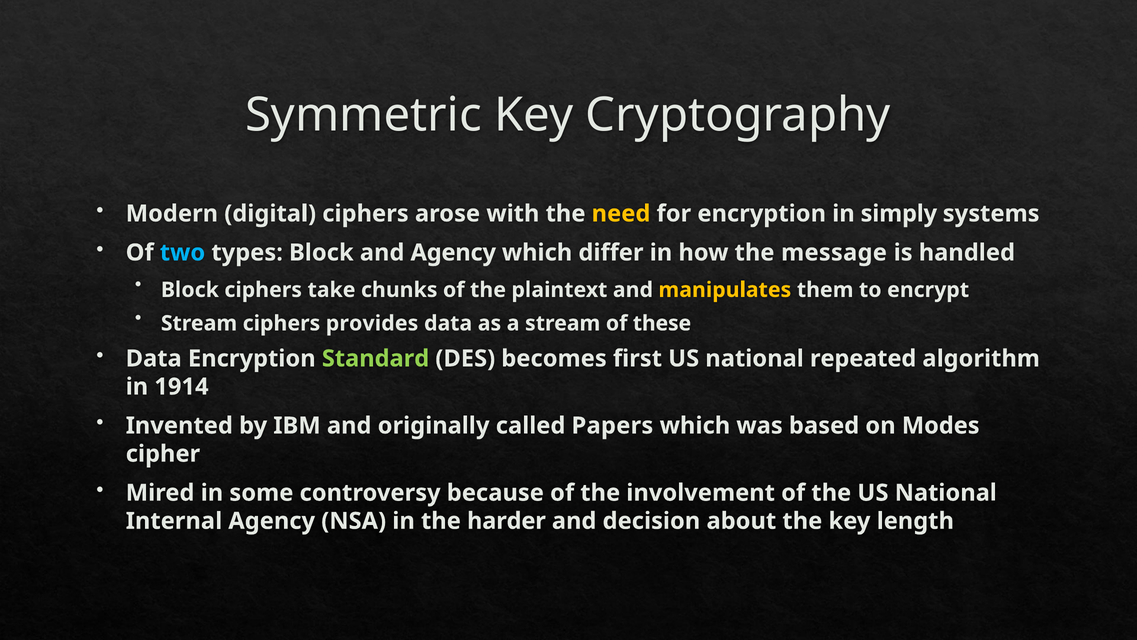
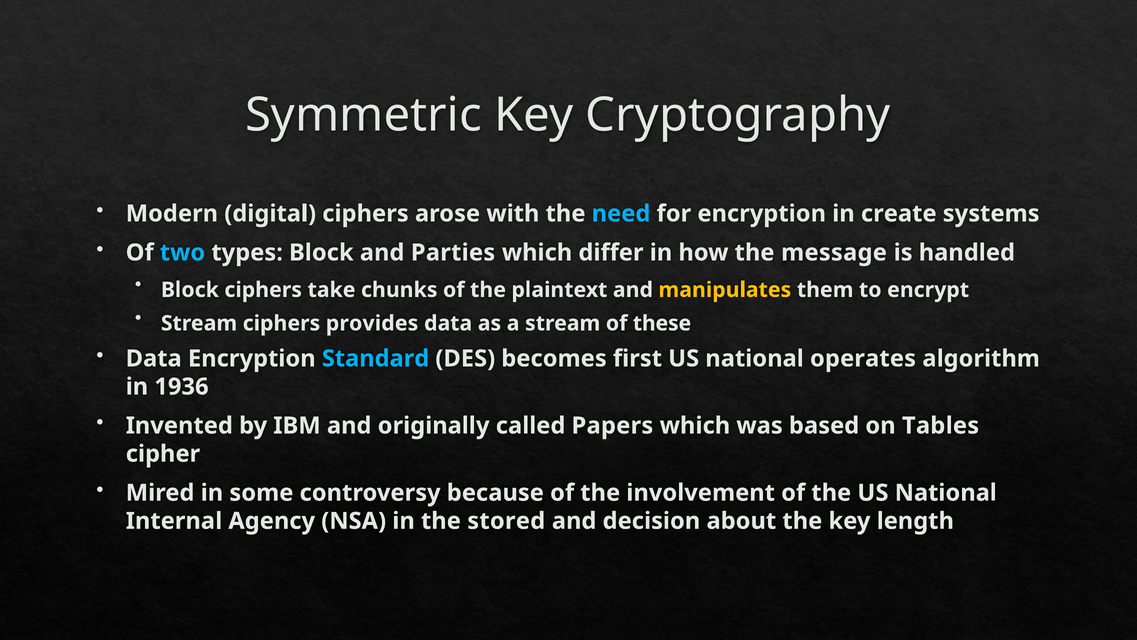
need colour: yellow -> light blue
simply: simply -> create
and Agency: Agency -> Parties
Standard colour: light green -> light blue
repeated: repeated -> operates
1914: 1914 -> 1936
Modes: Modes -> Tables
harder: harder -> stored
